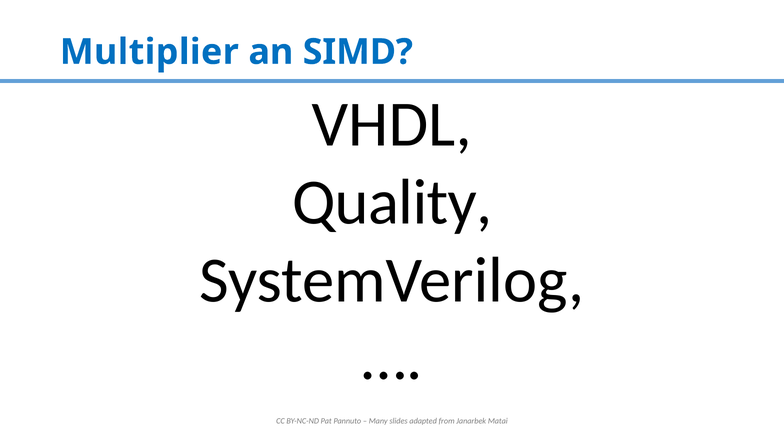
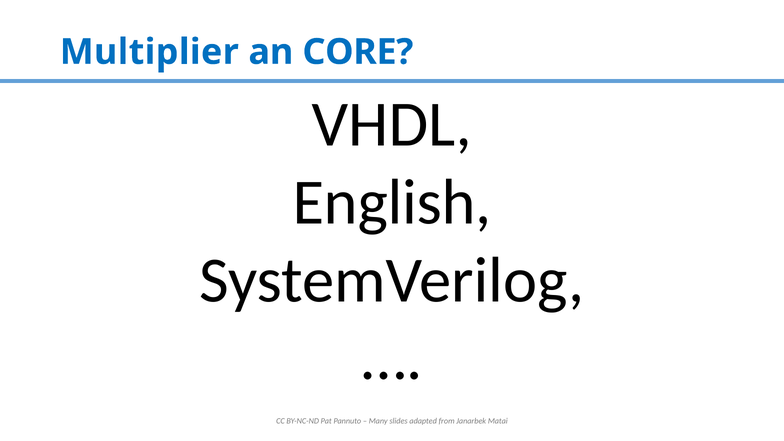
SIMD: SIMD -> CORE
Quality: Quality -> English
